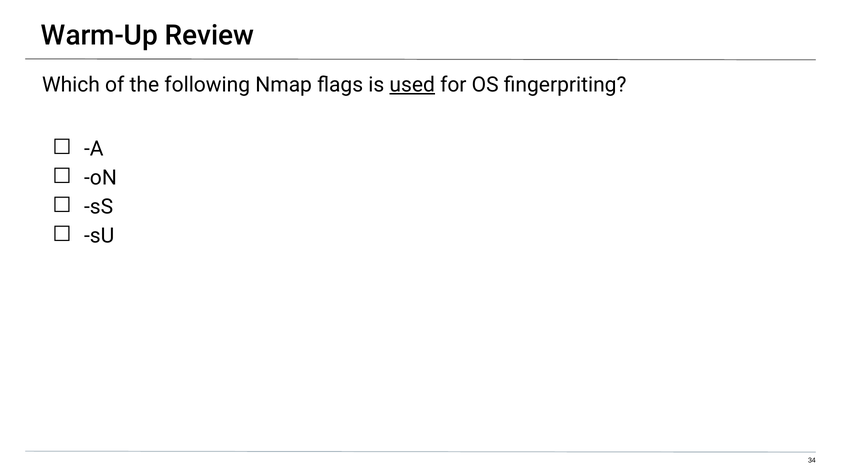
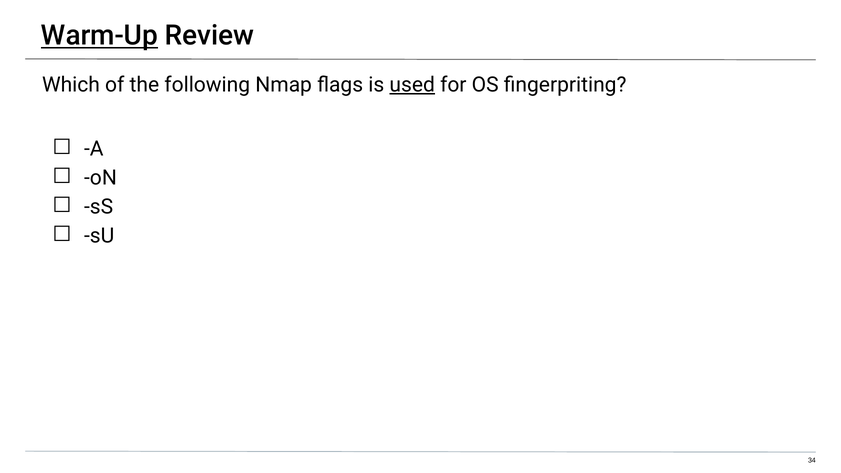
Warm-Up underline: none -> present
